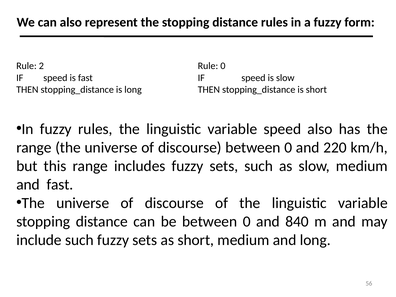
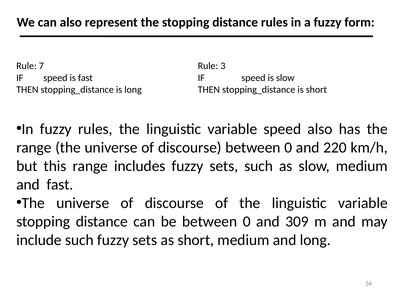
2: 2 -> 7
Rule 0: 0 -> 3
840: 840 -> 309
